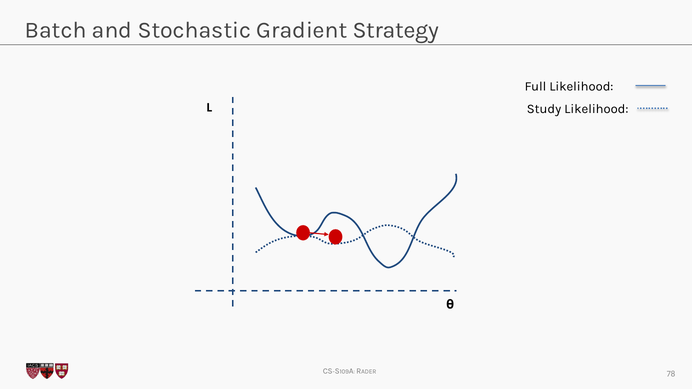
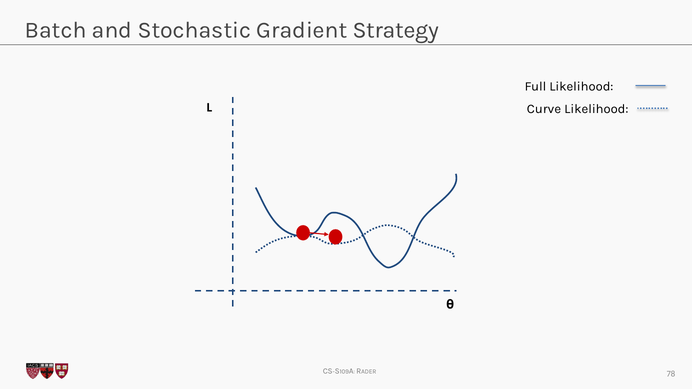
Study: Study -> Curve
